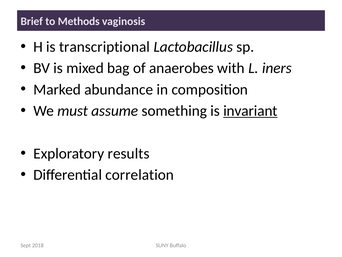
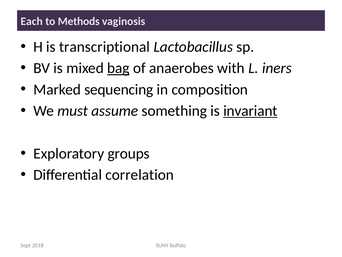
Brief: Brief -> Each
bag underline: none -> present
abundance: abundance -> sequencing
results: results -> groups
